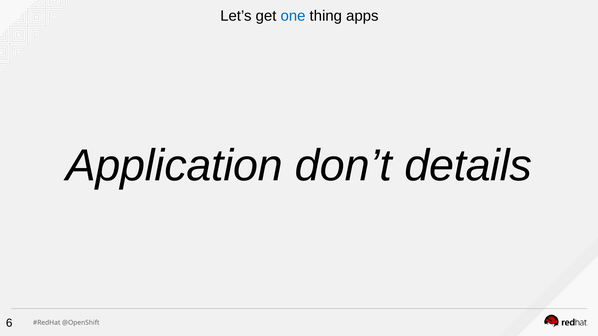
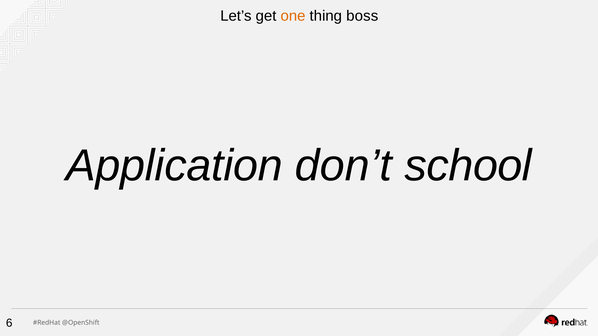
one colour: blue -> orange
apps: apps -> boss
details: details -> school
